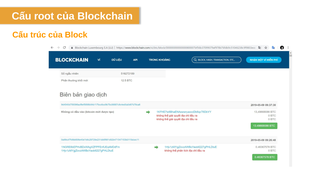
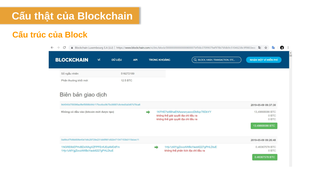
root: root -> thật
